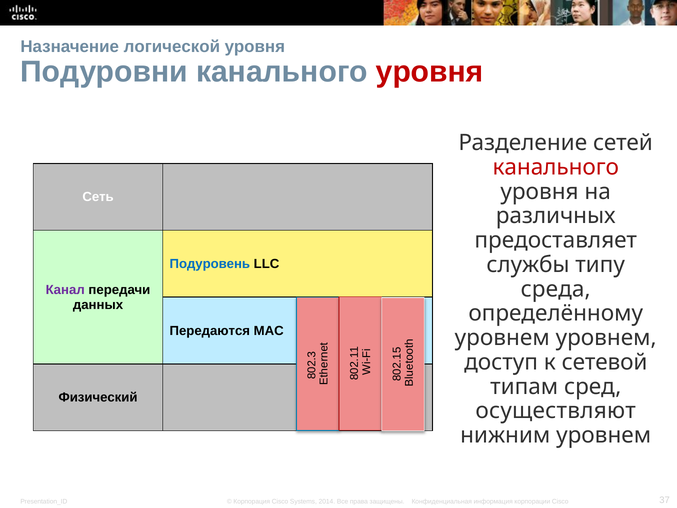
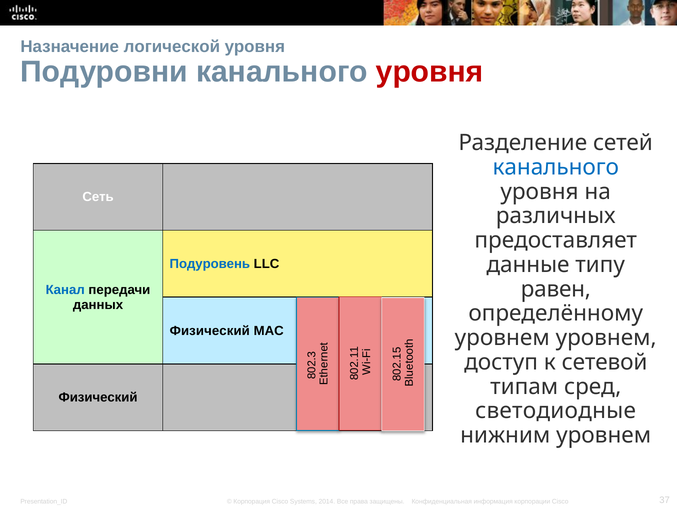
канального at (556, 167) colour: red -> blue
службы: службы -> данные
среда: среда -> равен
Канал colour: purple -> blue
Передаются at (210, 331): Передаются -> Физический
осуществляют: осуществляют -> светодиодные
